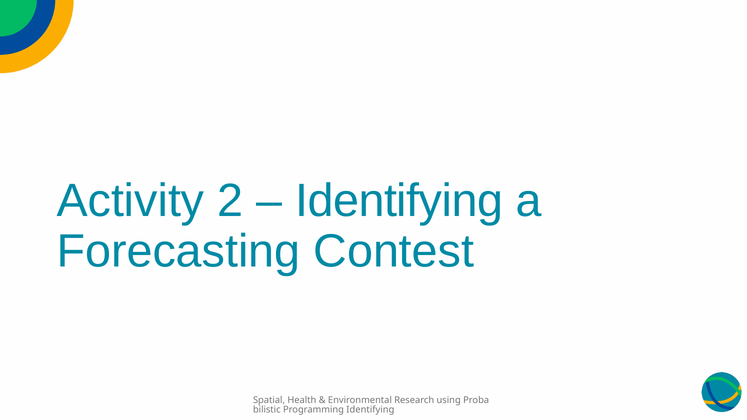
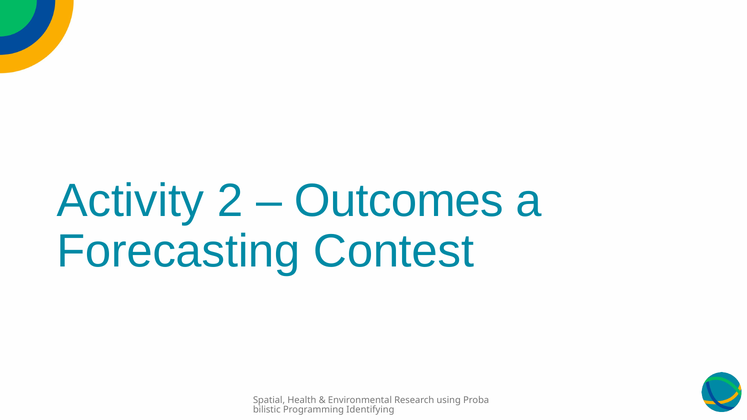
Identifying at (399, 201): Identifying -> Outcomes
